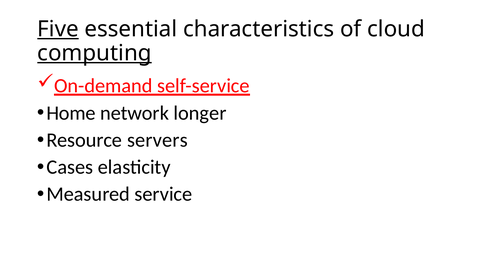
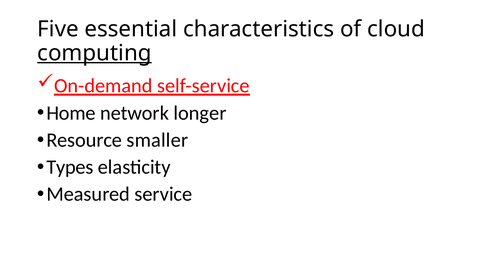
Five underline: present -> none
servers: servers -> smaller
Cases: Cases -> Types
